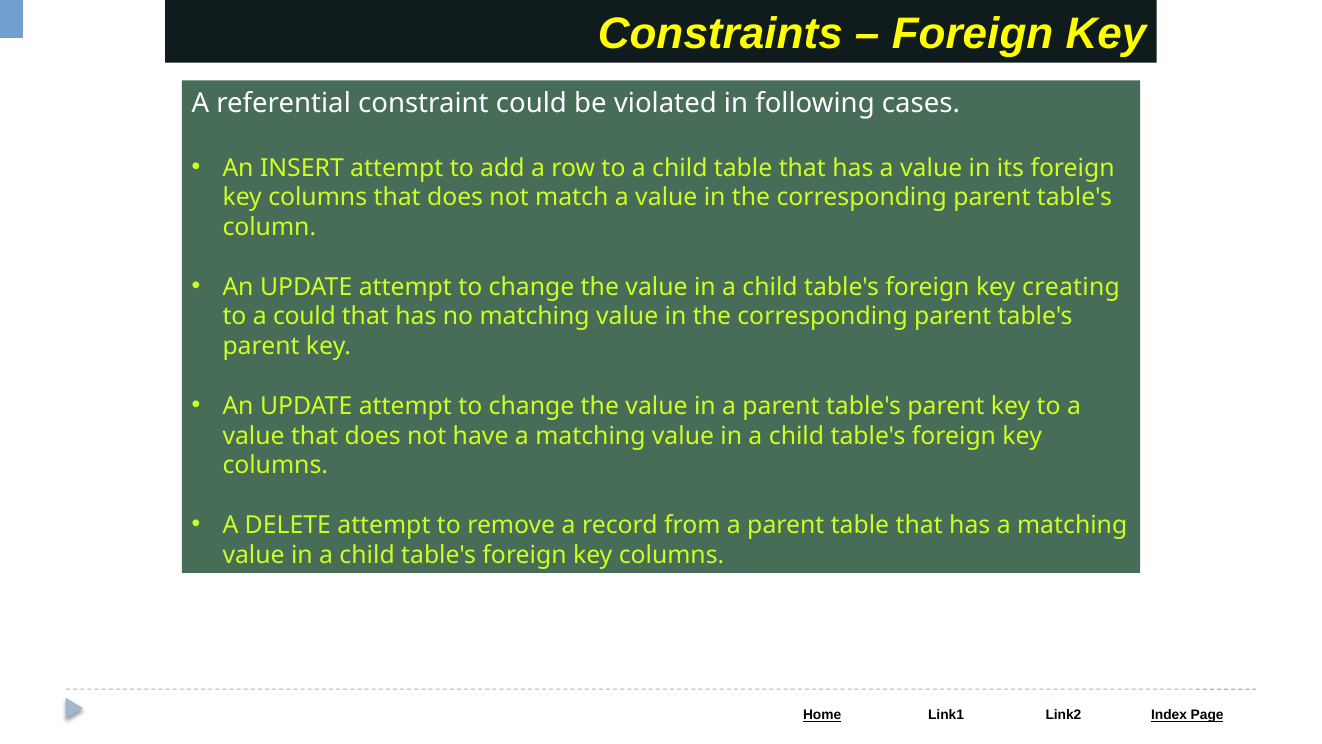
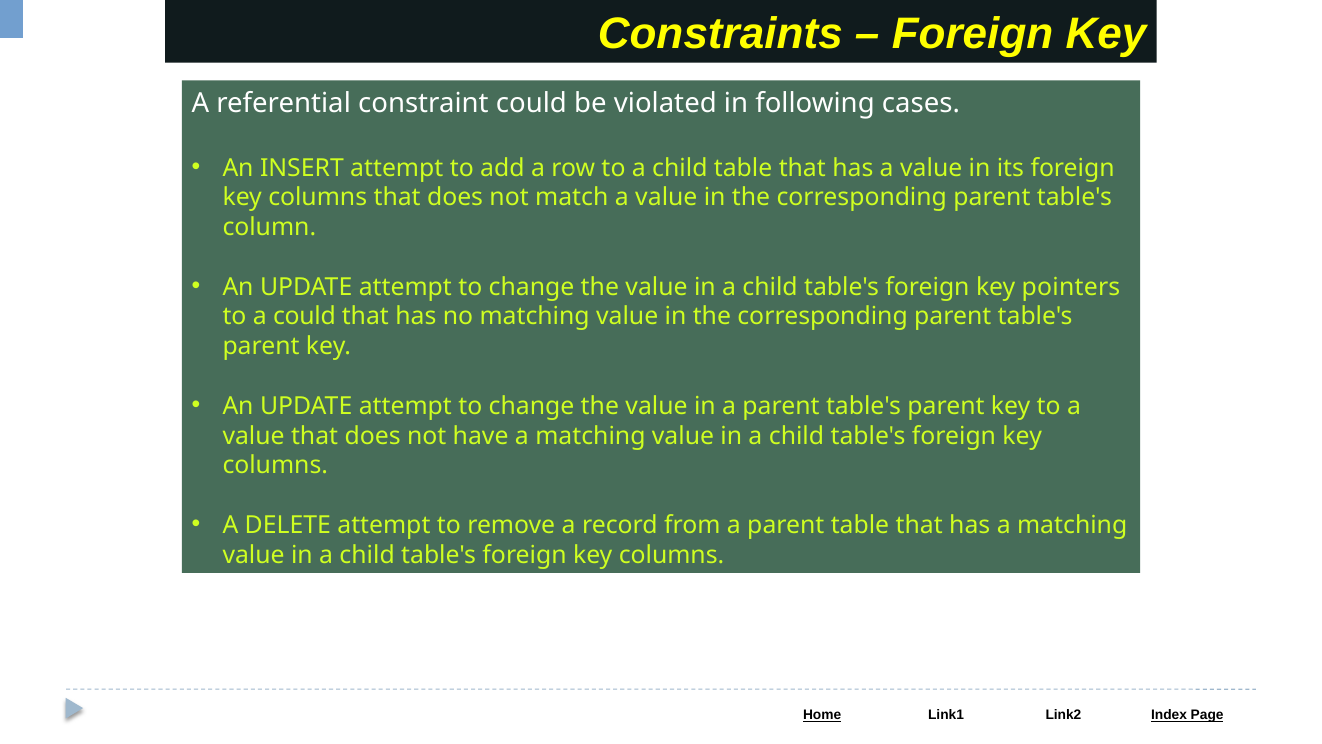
creating: creating -> pointers
